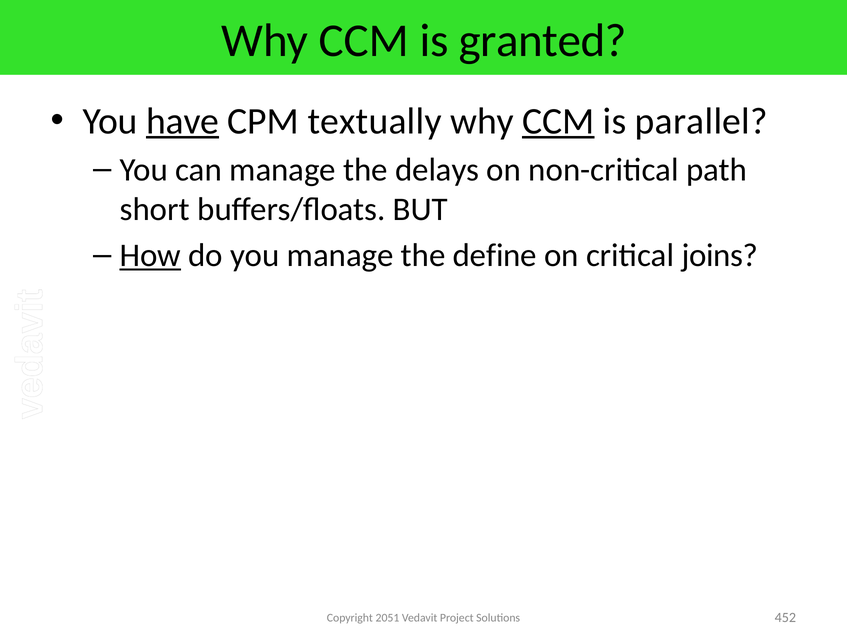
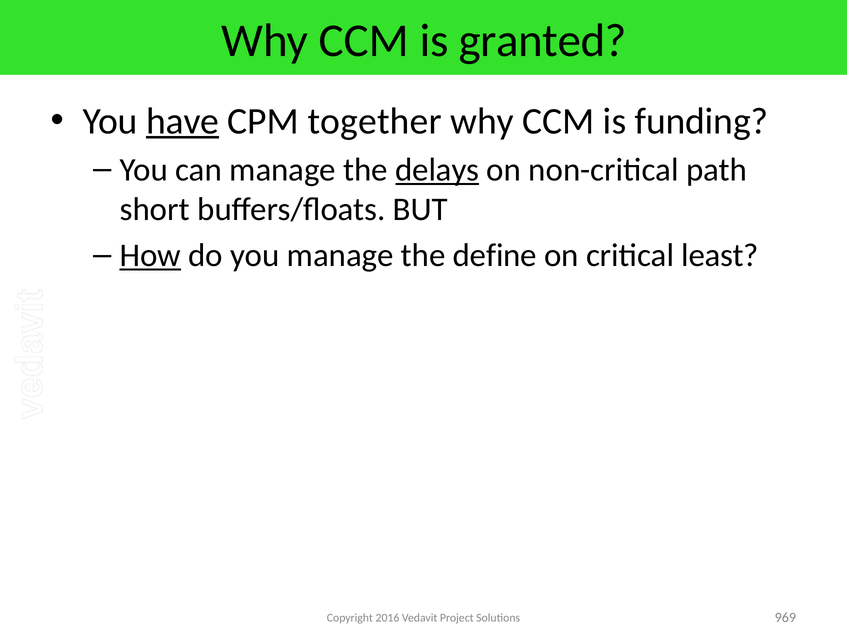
textually: textually -> together
CCM at (558, 121) underline: present -> none
parallel: parallel -> funding
delays underline: none -> present
joins: joins -> least
2051: 2051 -> 2016
452: 452 -> 969
